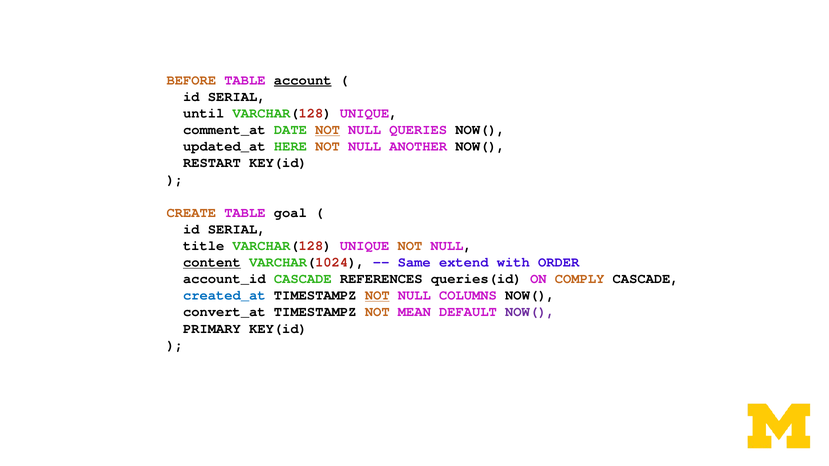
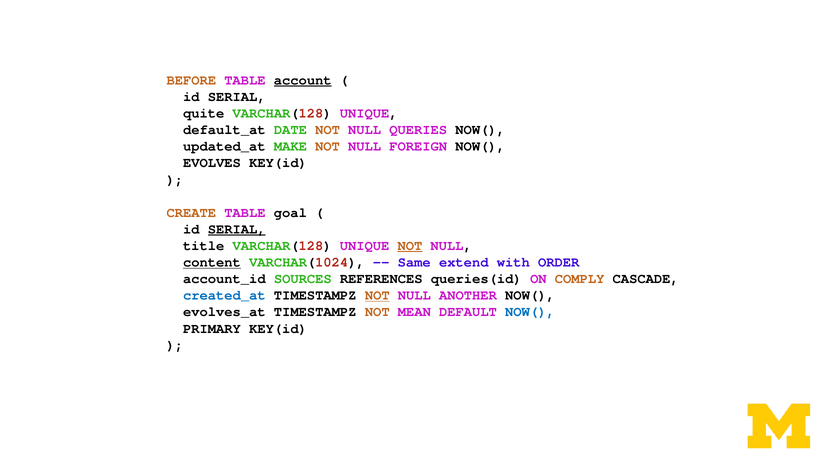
until: until -> quite
comment_at: comment_at -> default_at
NOT at (328, 130) underline: present -> none
HERE: HERE -> MAKE
ANOTHER: ANOTHER -> FOREIGN
RESTART: RESTART -> EVOLVES
SERIAL at (237, 229) underline: none -> present
NOT at (410, 246) underline: none -> present
account_id CASCADE: CASCADE -> SOURCES
COLUMNS: COLUMNS -> ANOTHER
convert_at: convert_at -> evolves_at
NOW( at (530, 312) colour: purple -> blue
